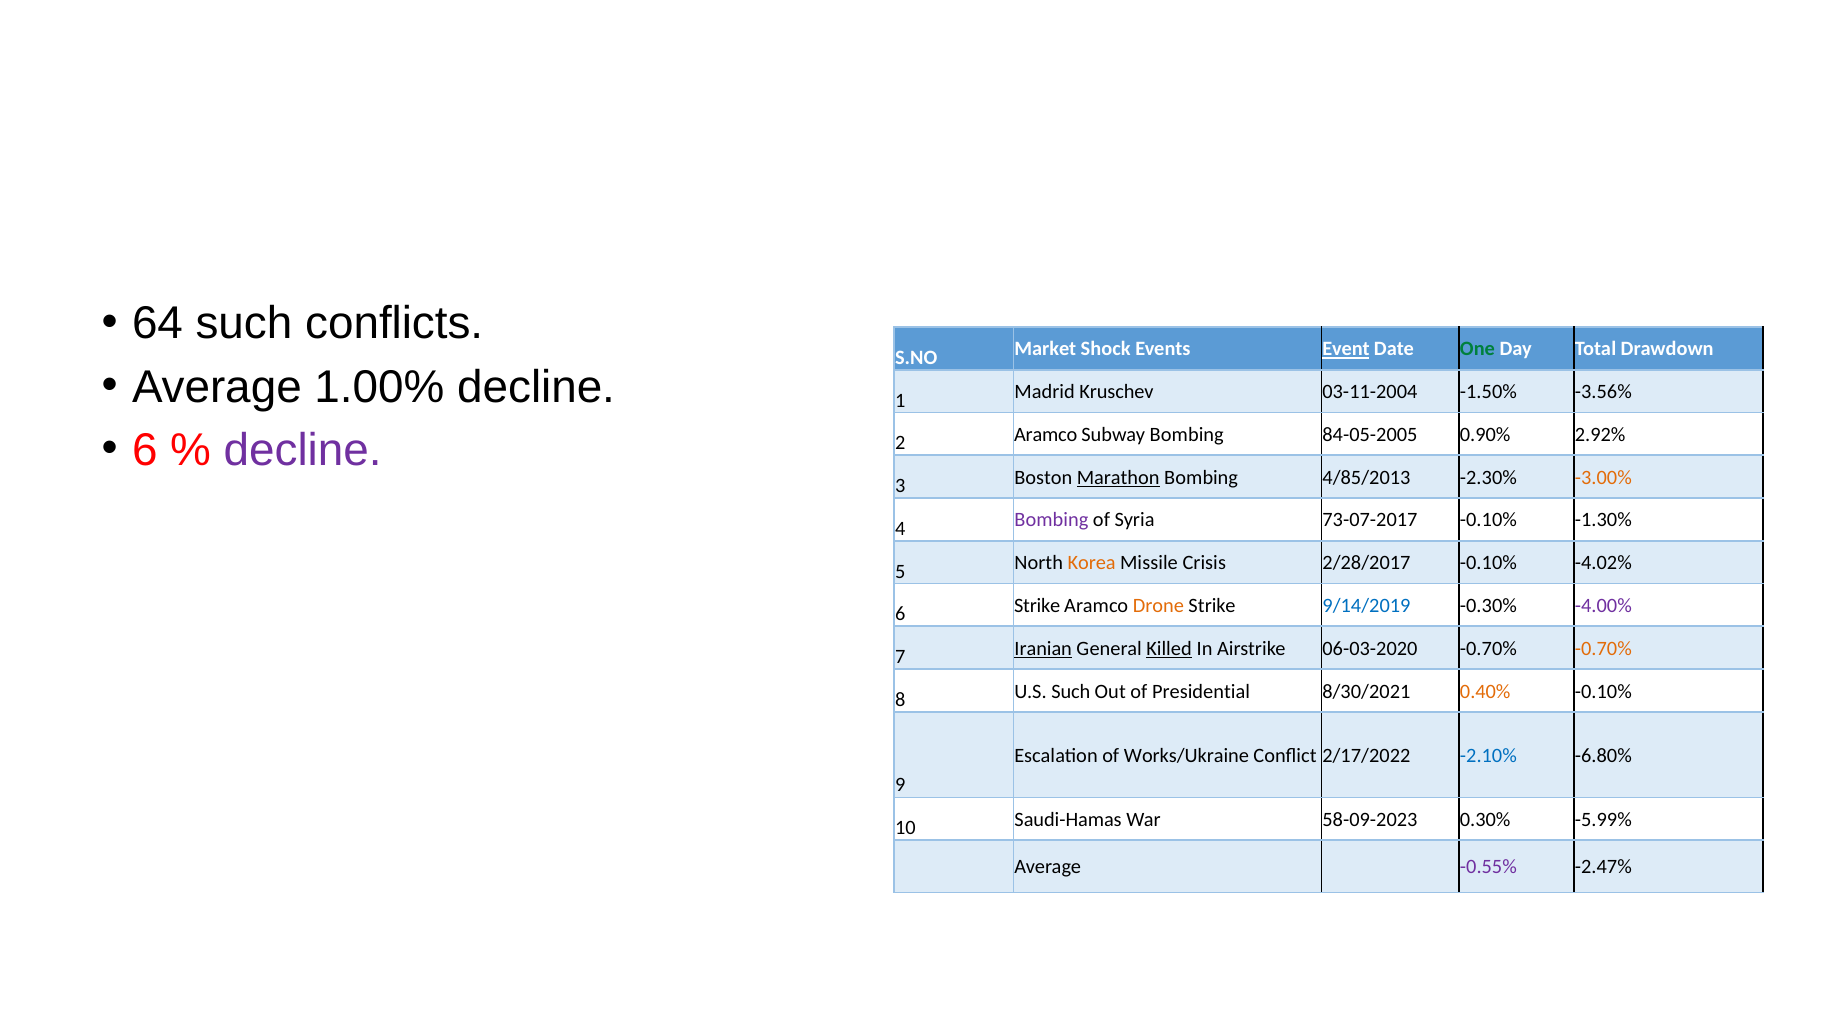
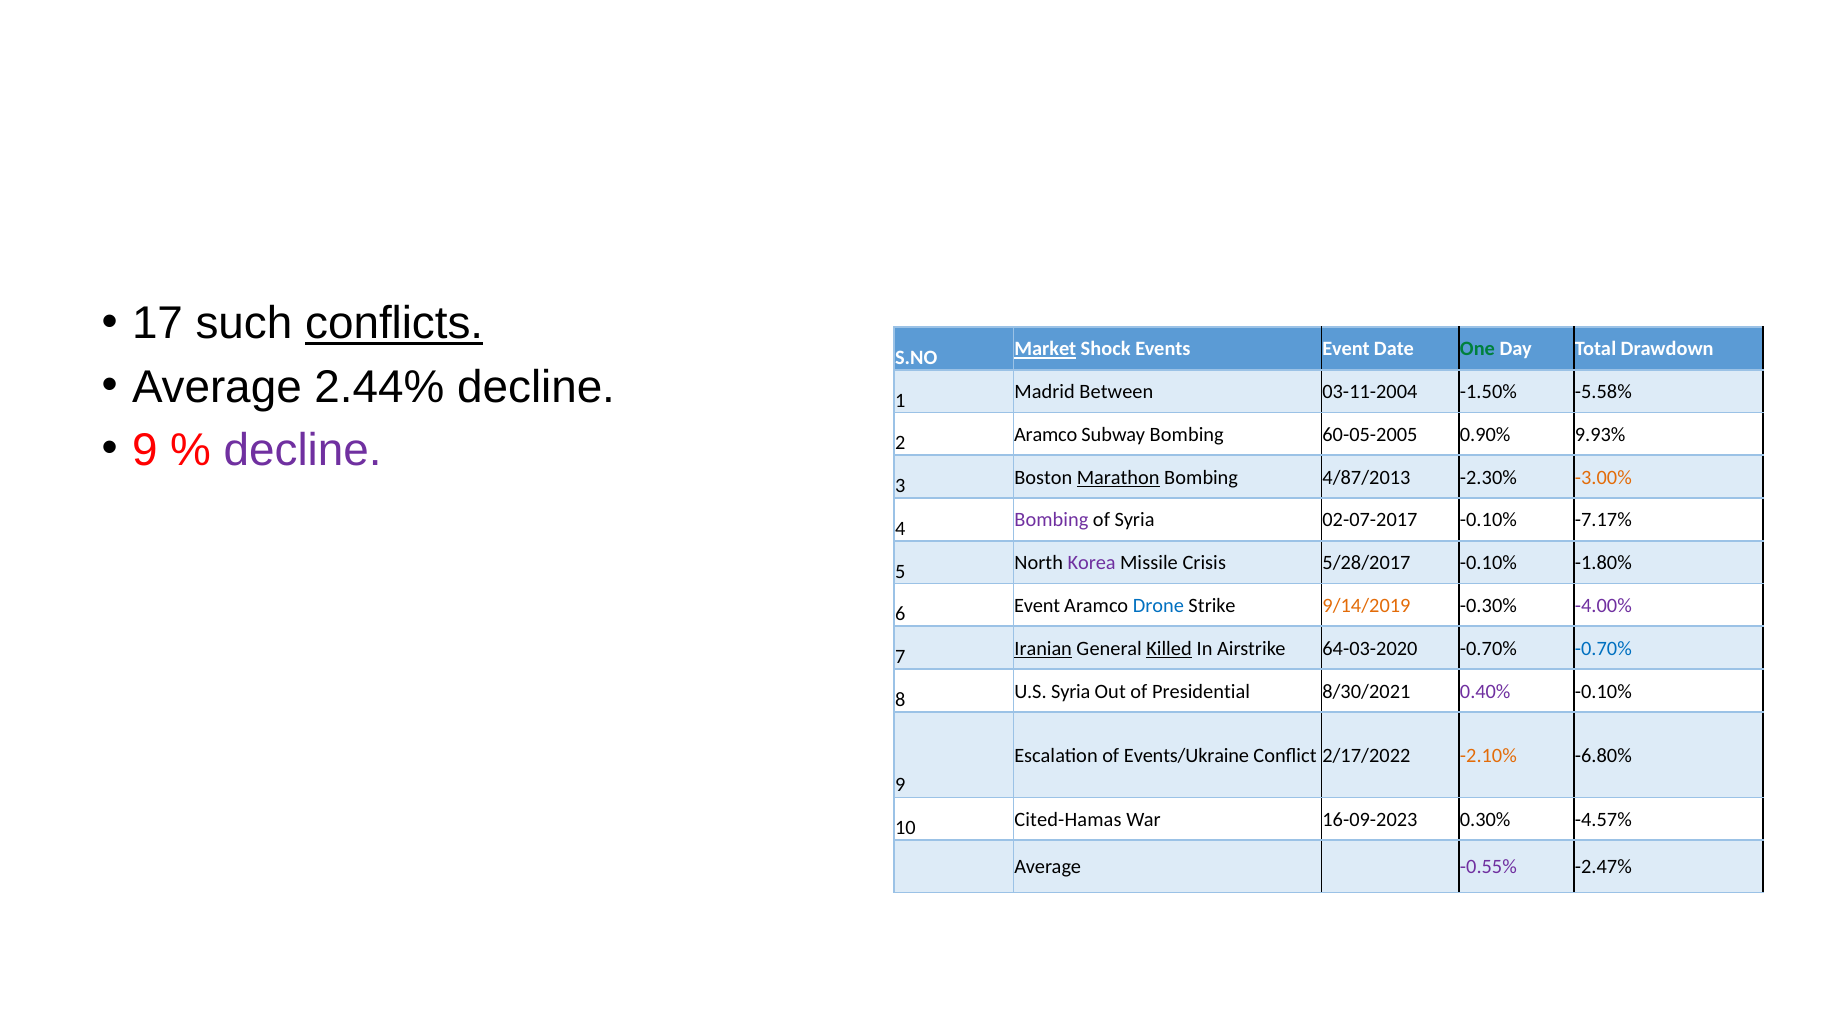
64: 64 -> 17
conflicts underline: none -> present
Market underline: none -> present
Event at (1346, 349) underline: present -> none
1.00%: 1.00% -> 2.44%
Kruschev: Kruschev -> Between
-3.56%: -3.56% -> -5.58%
6 at (145, 450): 6 -> 9
84-05-2005: 84-05-2005 -> 60-05-2005
2.92%: 2.92% -> 9.93%
4/85/2013: 4/85/2013 -> 4/87/2013
73-07-2017: 73-07-2017 -> 02-07-2017
-1.30%: -1.30% -> -7.17%
Korea colour: orange -> purple
2/28/2017: 2/28/2017 -> 5/28/2017
-4.02%: -4.02% -> -1.80%
6 Strike: Strike -> Event
Drone colour: orange -> blue
9/14/2019 colour: blue -> orange
06-03-2020: 06-03-2020 -> 64-03-2020
-0.70% at (1603, 648) colour: orange -> blue
U.S Such: Such -> Syria
0.40% colour: orange -> purple
Works/Ukraine: Works/Ukraine -> Events/Ukraine
-2.10% colour: blue -> orange
Saudi-Hamas: Saudi-Hamas -> Cited-Hamas
58-09-2023: 58-09-2023 -> 16-09-2023
-5.99%: -5.99% -> -4.57%
